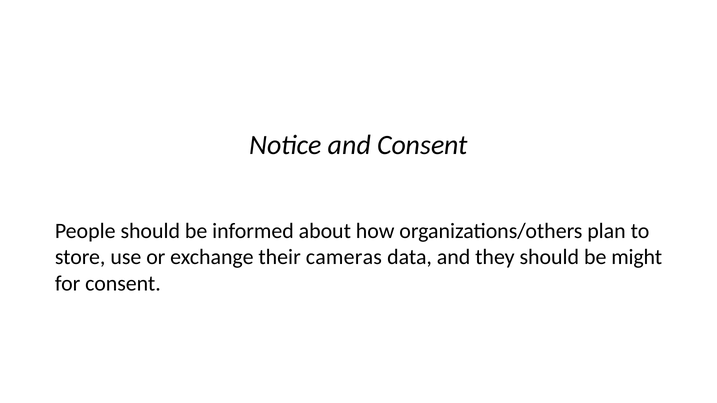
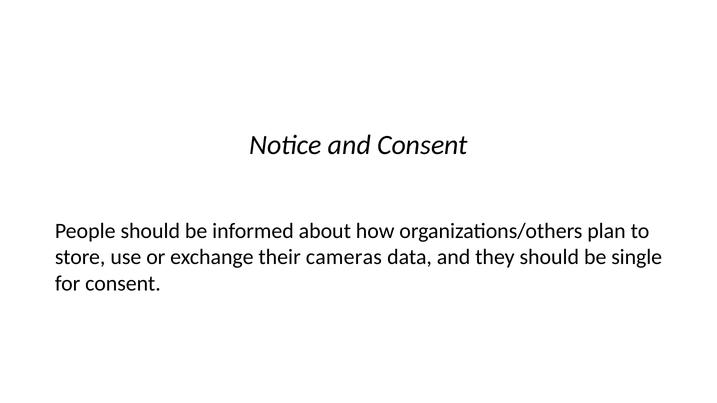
might: might -> single
